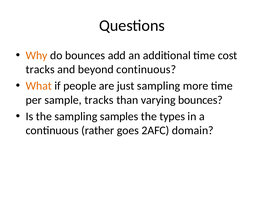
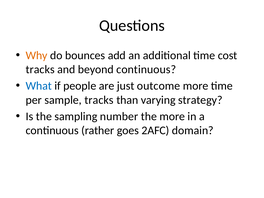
What colour: orange -> blue
just sampling: sampling -> outcome
varying bounces: bounces -> strategy
samples: samples -> number
the types: types -> more
